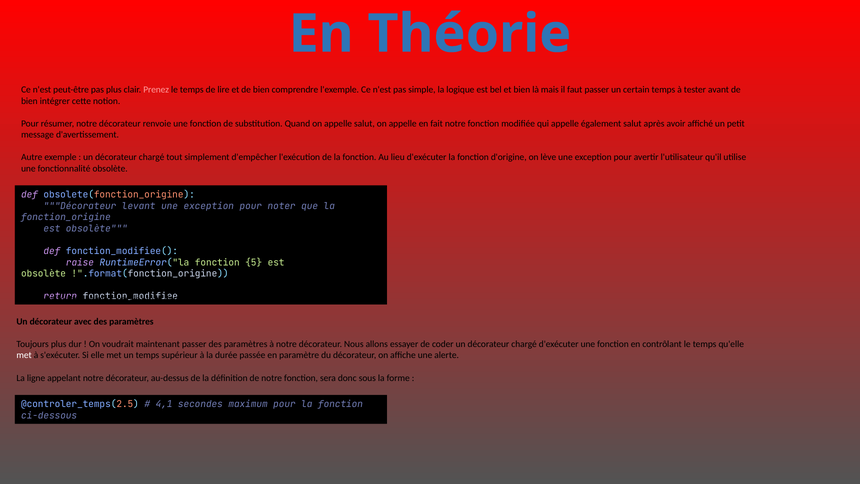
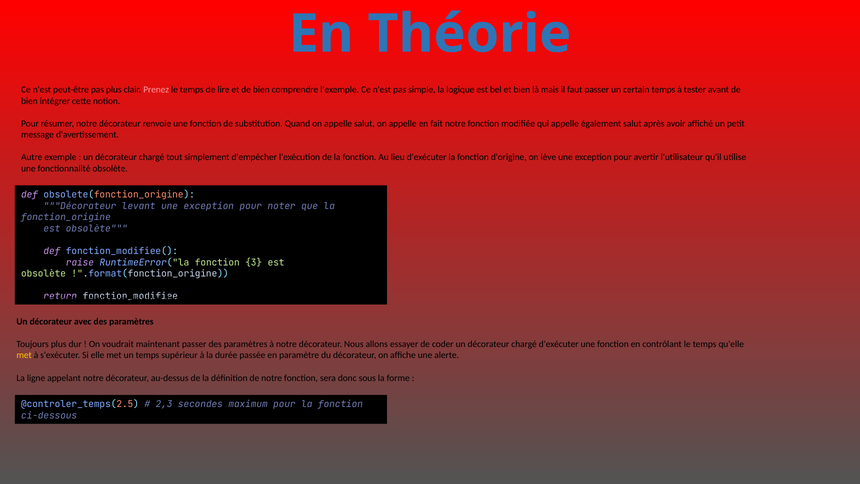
5: 5 -> 3
met at (24, 355) colour: white -> yellow
4,1: 4,1 -> 2,3
